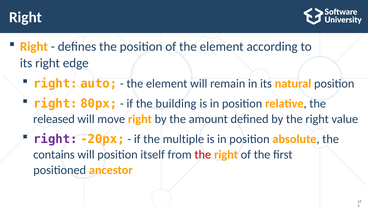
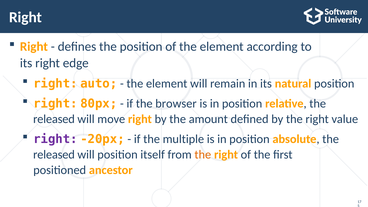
building: building -> browser
contains at (54, 155): contains -> released
the at (203, 155) colour: red -> orange
